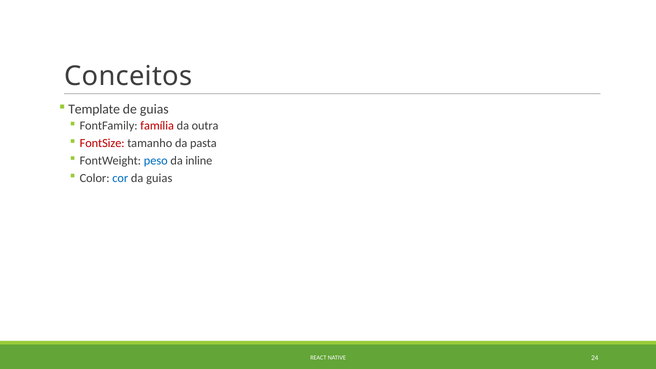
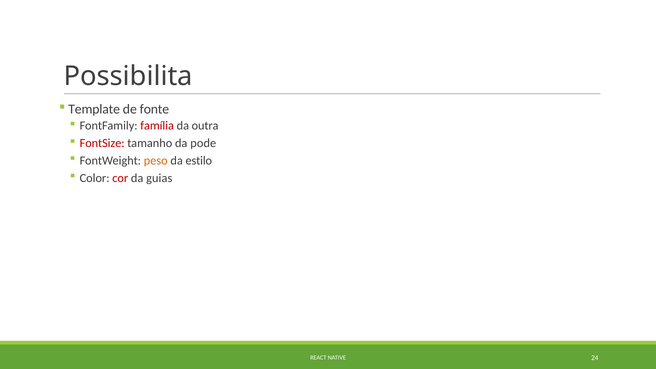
Conceitos: Conceitos -> Possibilita
de guias: guias -> fonte
pasta: pasta -> pode
peso colour: blue -> orange
inline: inline -> estilo
cor colour: blue -> red
